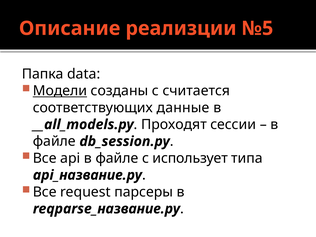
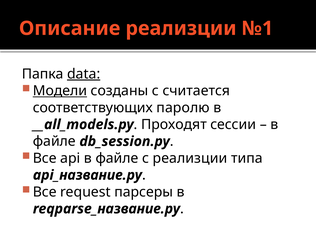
№5: №5 -> №1
data underline: none -> present
данные: данные -> паролю
с использует: использует -> реализции
